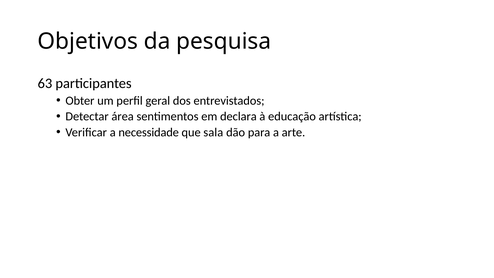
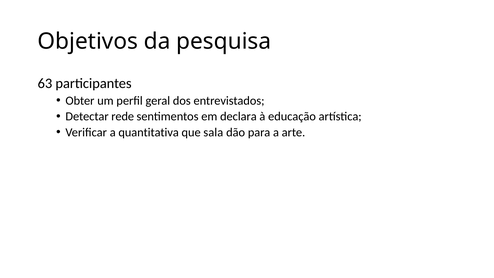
área: área -> rede
necessidade: necessidade -> quantitativa
